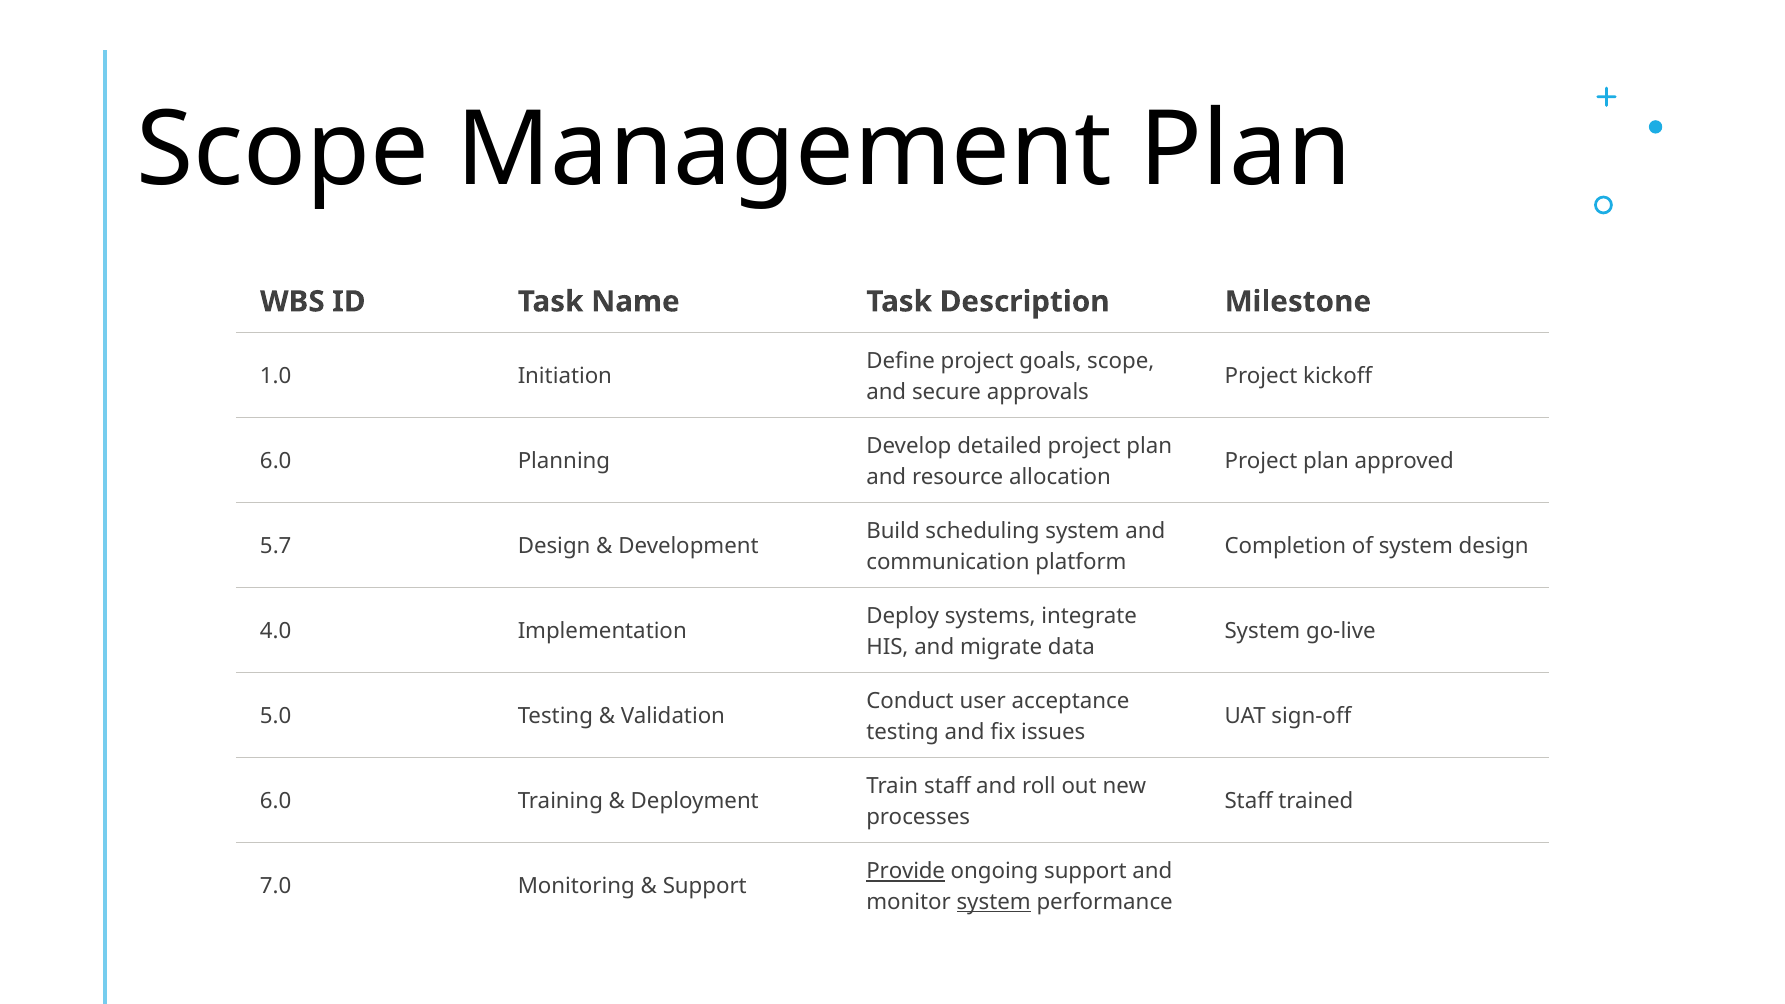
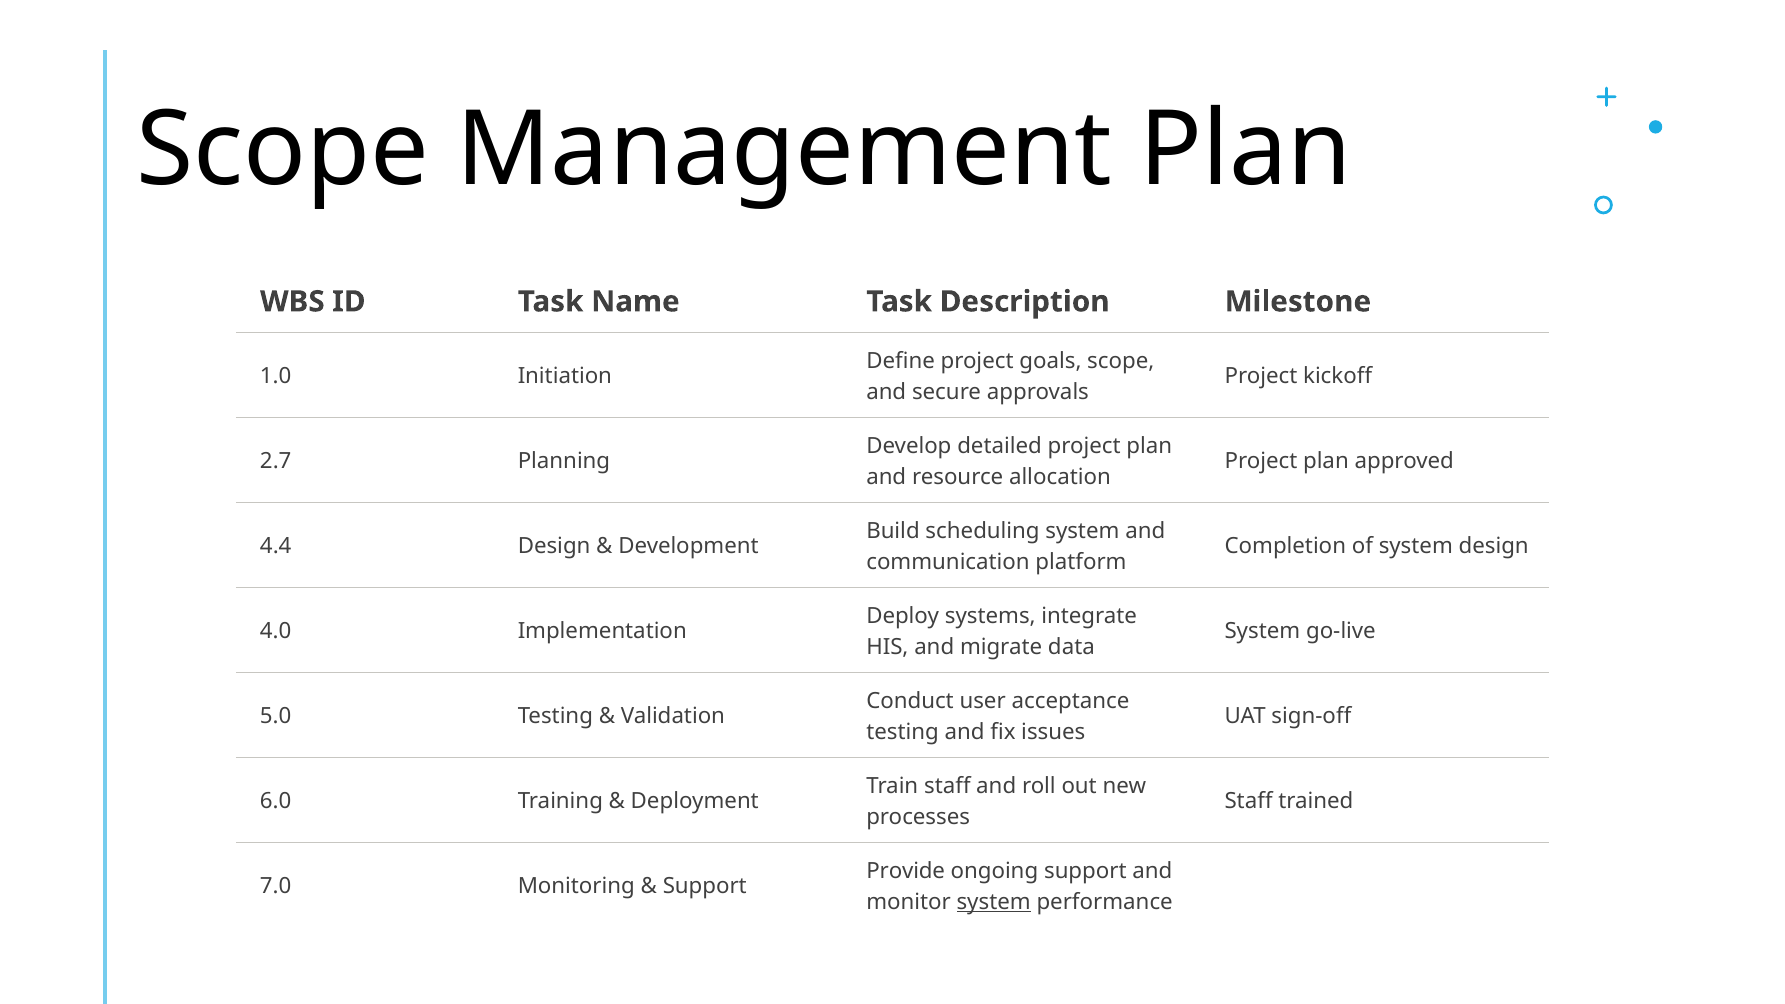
6.0 at (276, 462): 6.0 -> 2.7
5.7: 5.7 -> 4.4
Provide underline: present -> none
